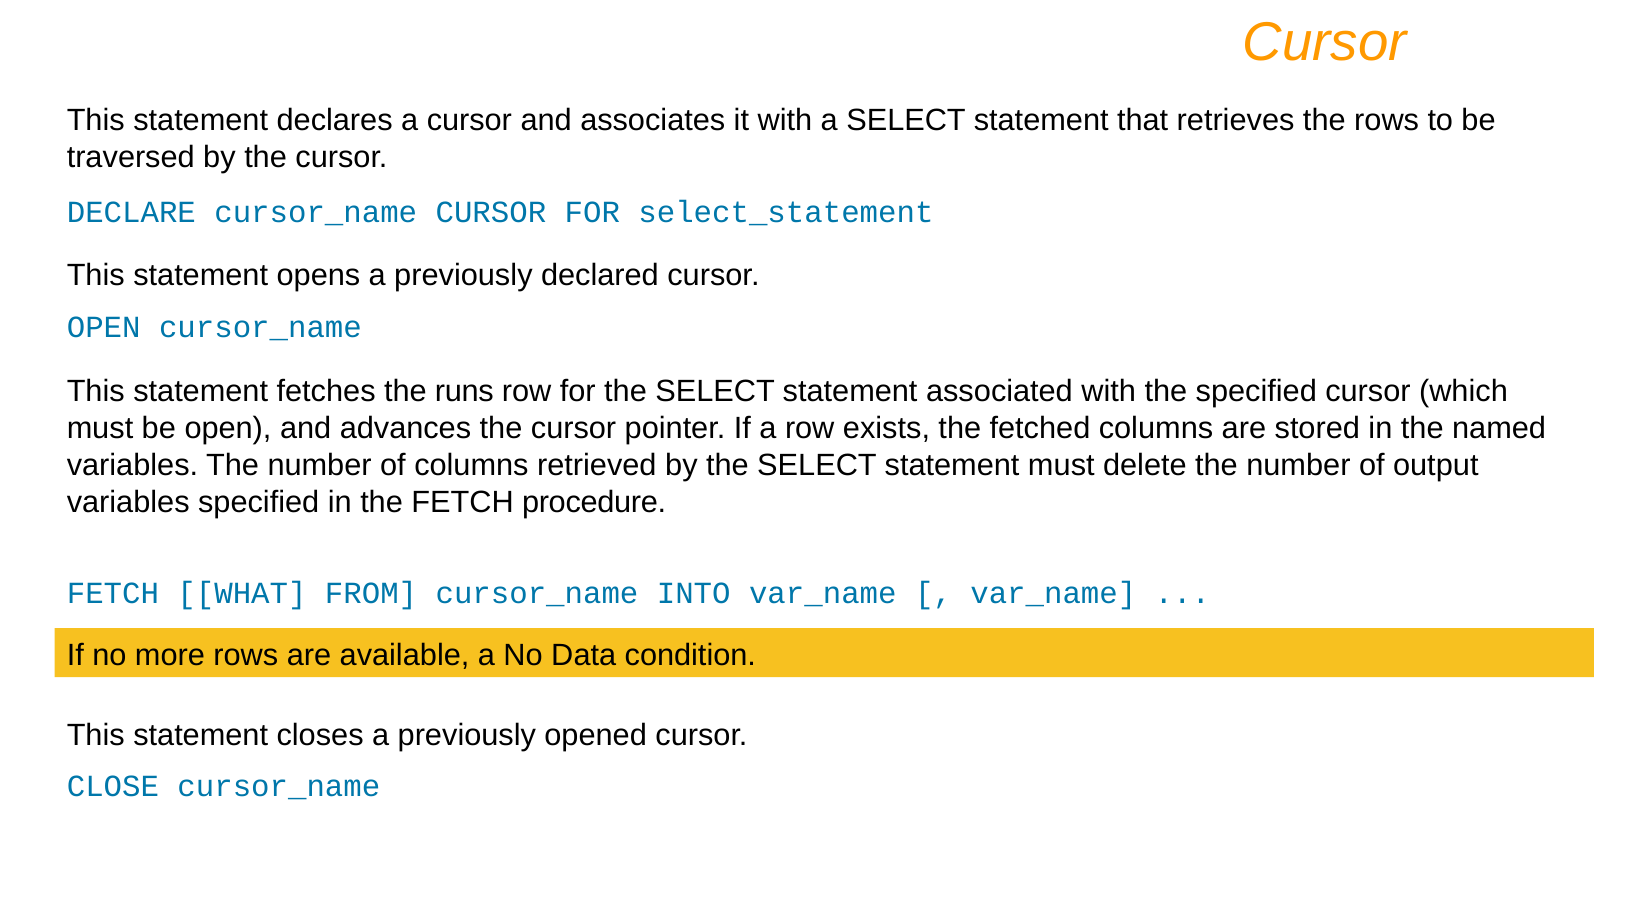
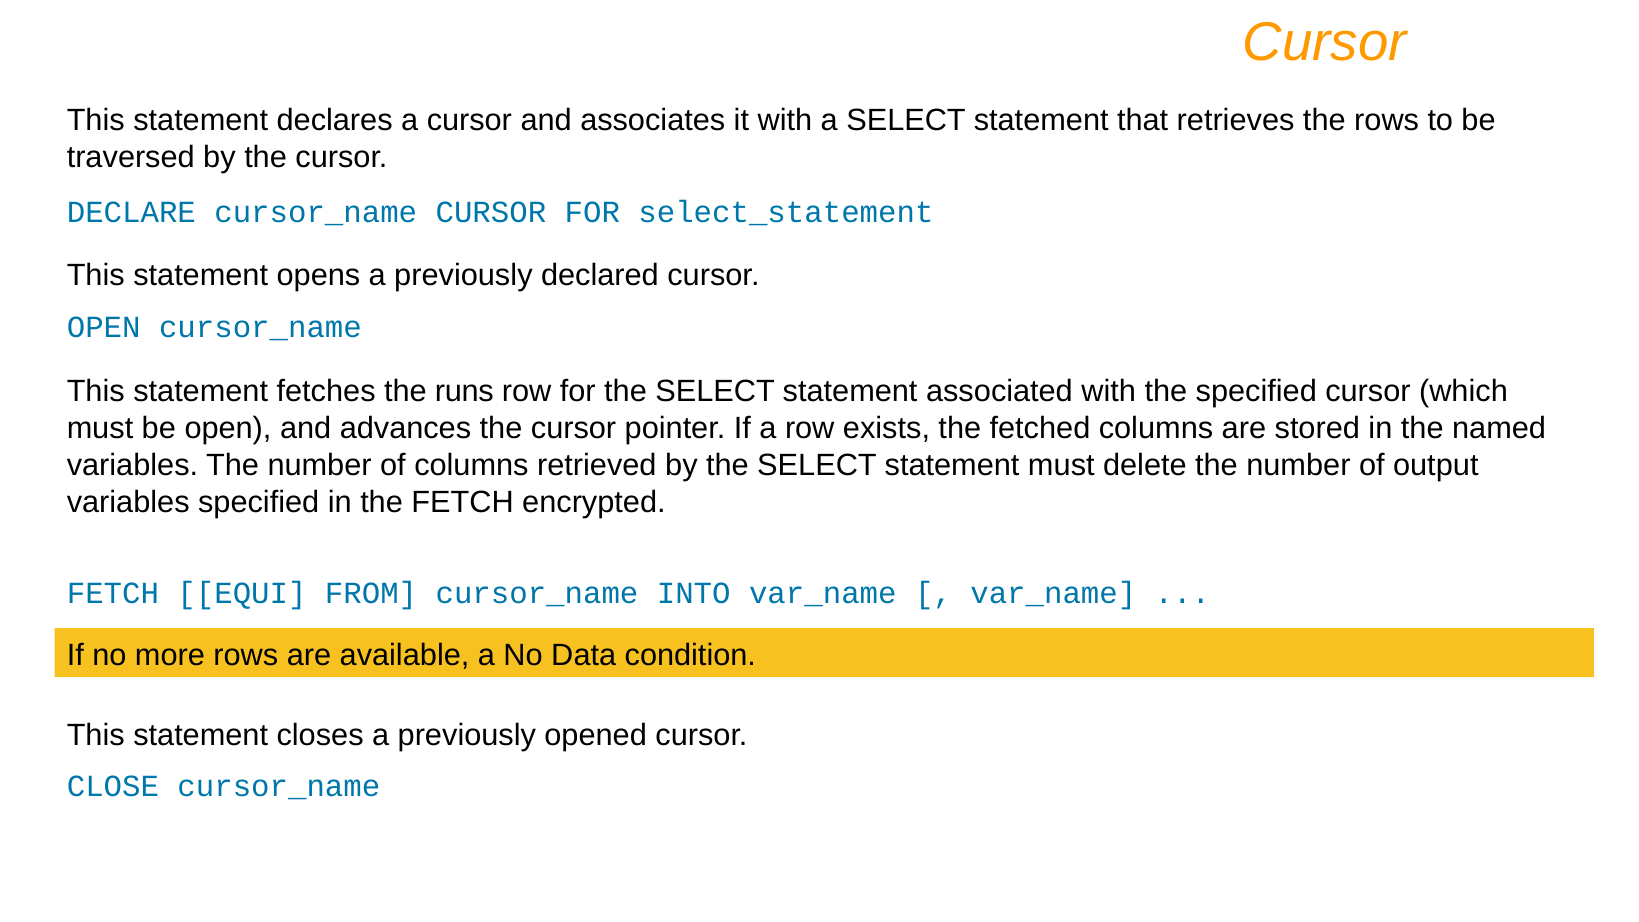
procedure: procedure -> encrypted
WHAT: WHAT -> EQUI
